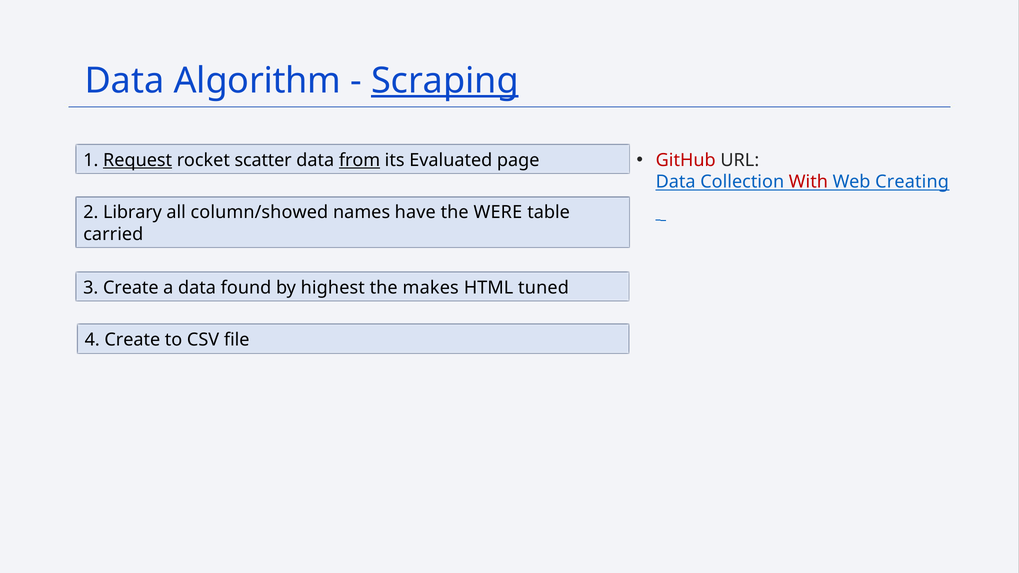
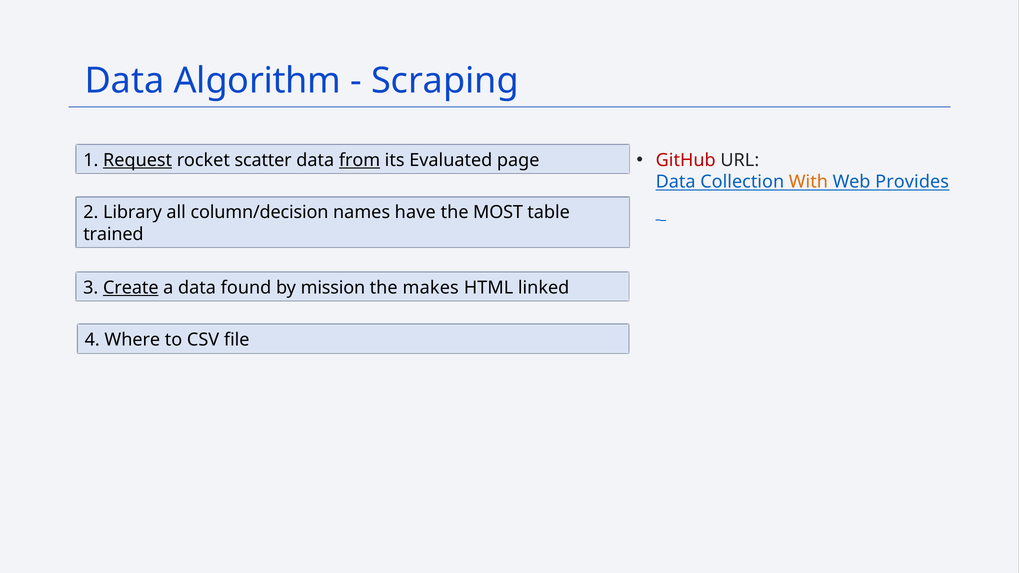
Scraping underline: present -> none
With colour: red -> orange
Creating: Creating -> Provides
column/showed: column/showed -> column/decision
WERE: WERE -> MOST
carried: carried -> trained
Create at (131, 288) underline: none -> present
highest: highest -> mission
tuned: tuned -> linked
4 Create: Create -> Where
